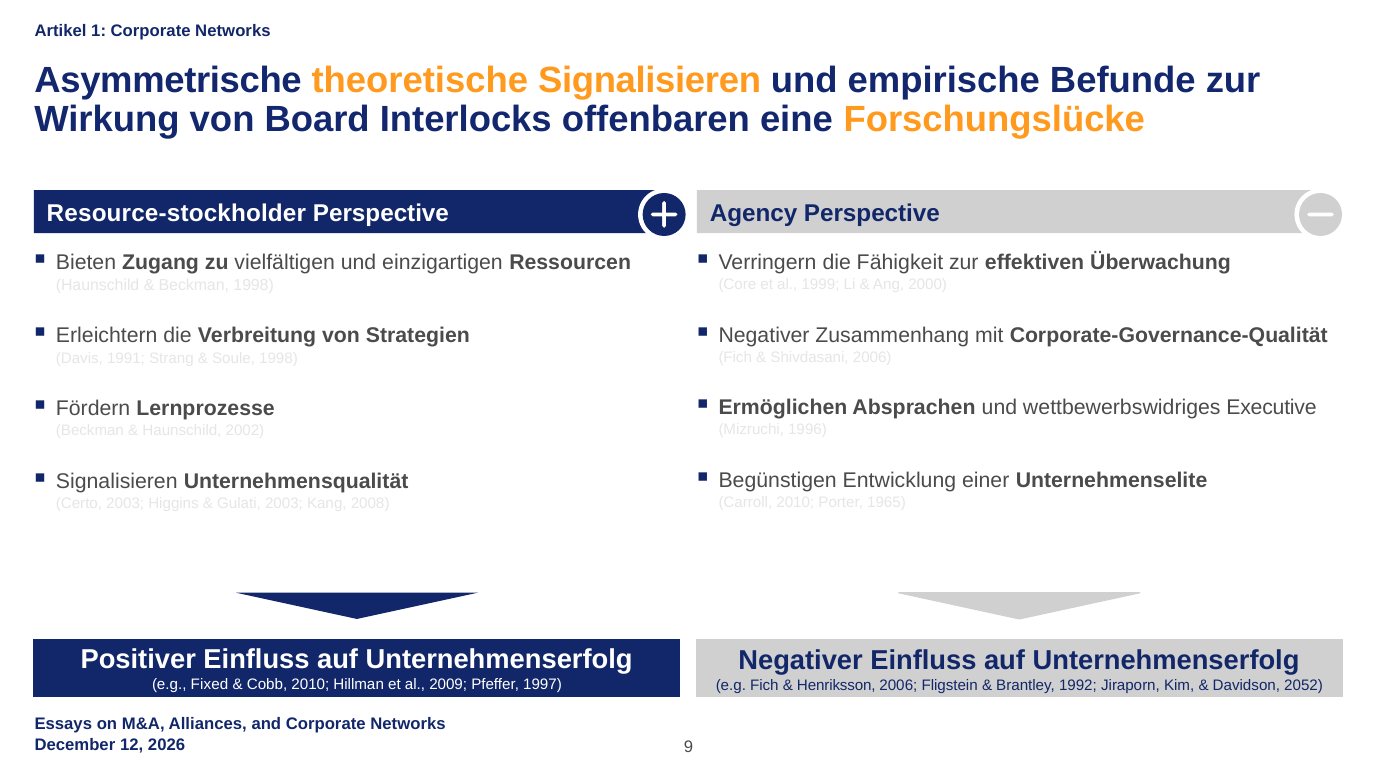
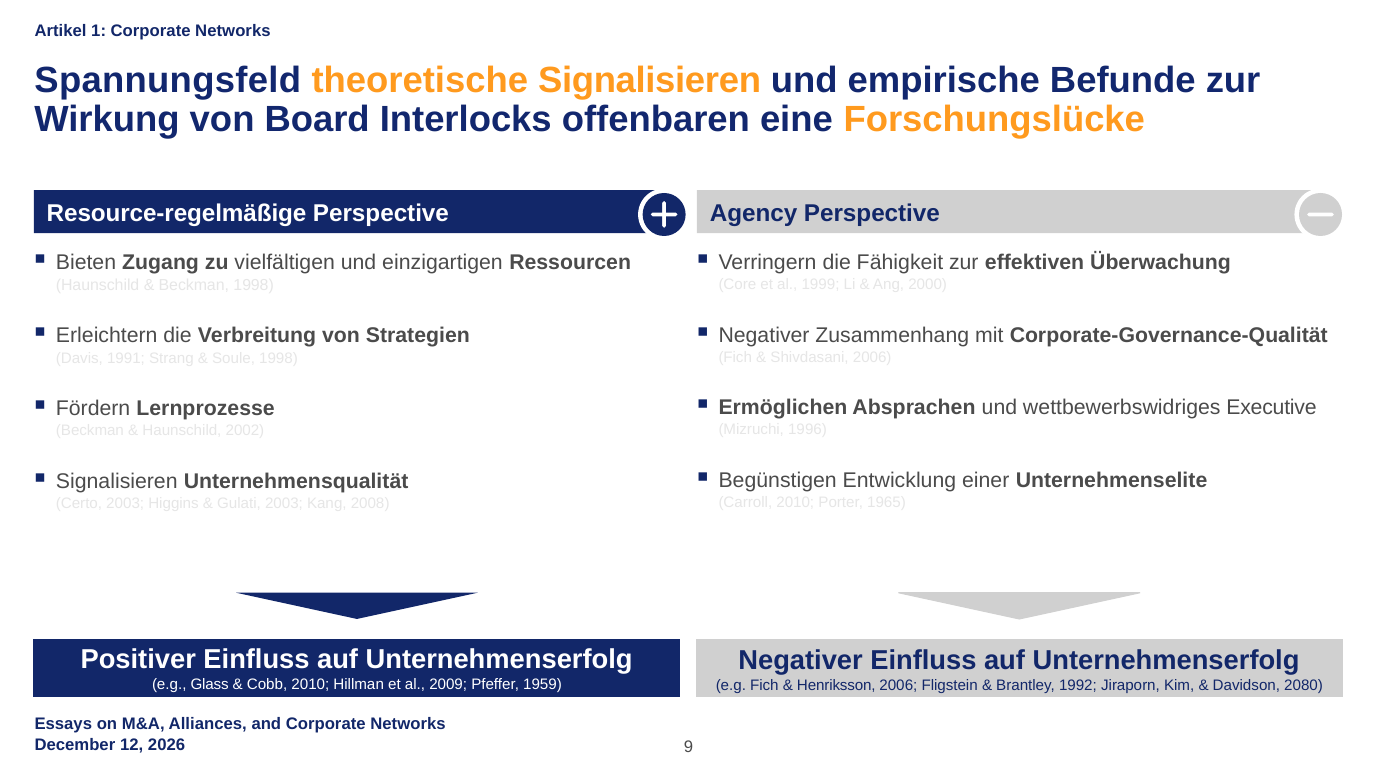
Asymmetrische: Asymmetrische -> Spannungsfeld
Resource-stockholder: Resource-stockholder -> Resource-regelmäßige
Fixed: Fixed -> Glass
1997: 1997 -> 1959
2052: 2052 -> 2080
